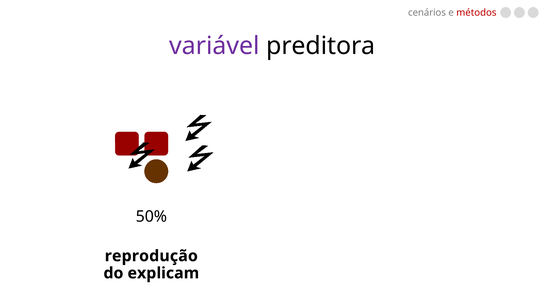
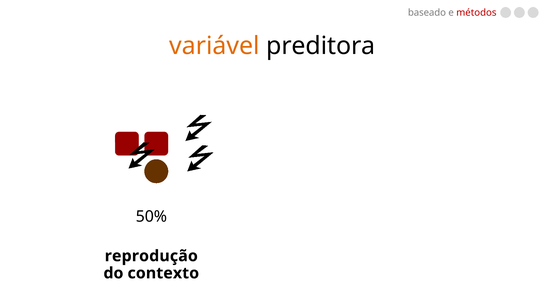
cenários: cenários -> baseado
variável colour: purple -> orange
explicam: explicam -> contexto
